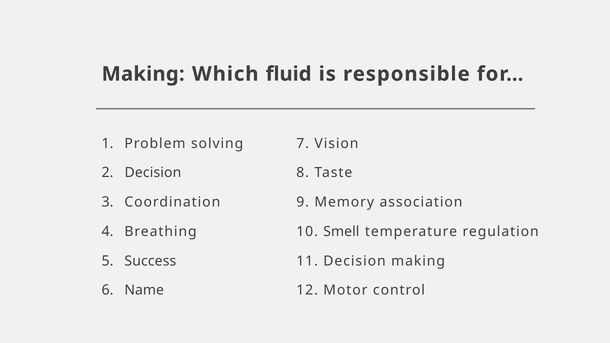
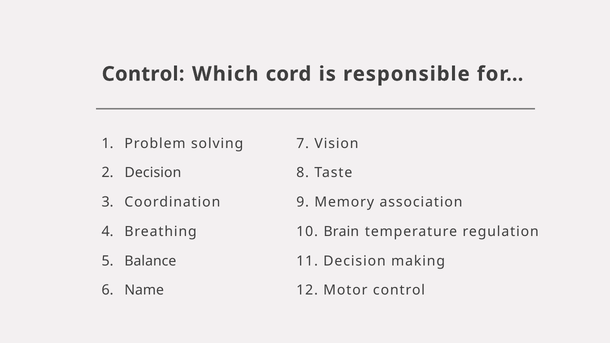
Making at (143, 74): Making -> Control
fluid: fluid -> cord
Smell: Smell -> Brain
Success: Success -> Balance
